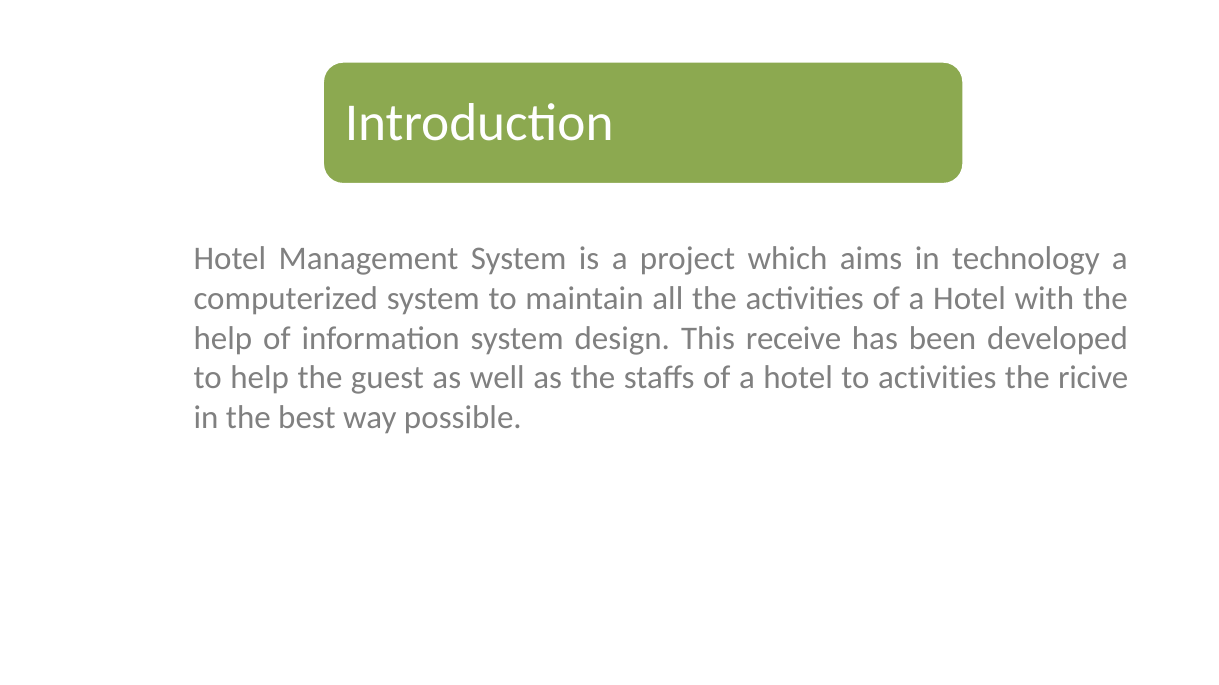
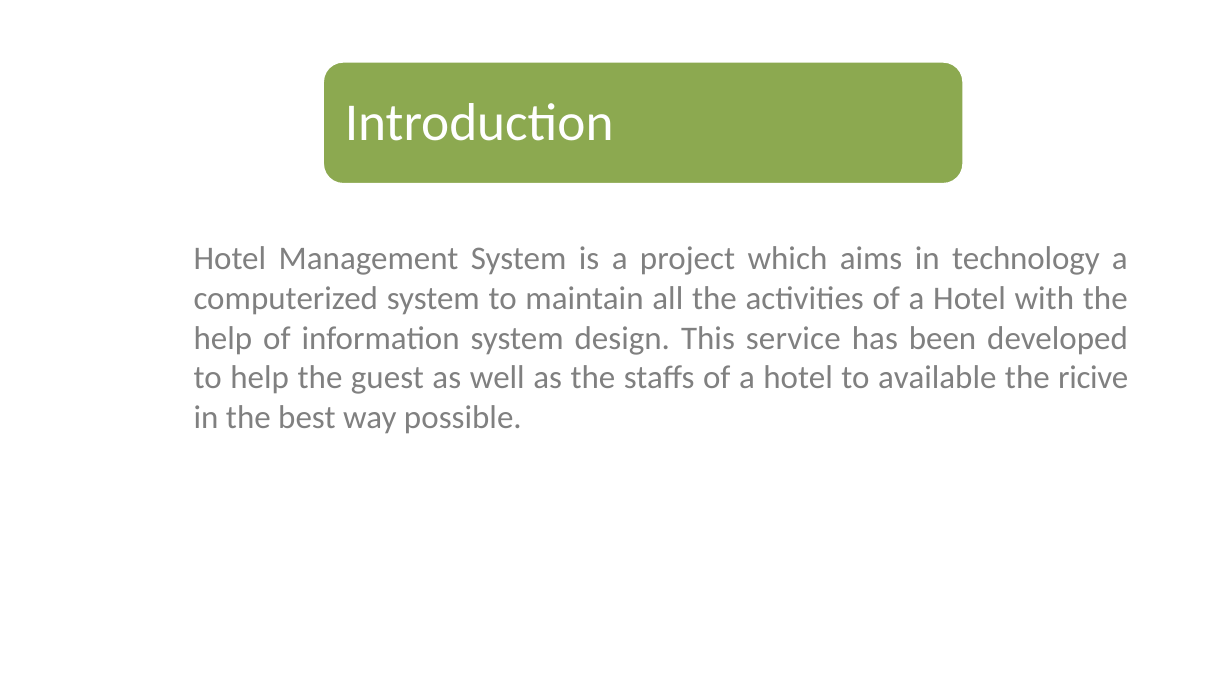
receive: receive -> service
to activities: activities -> available
